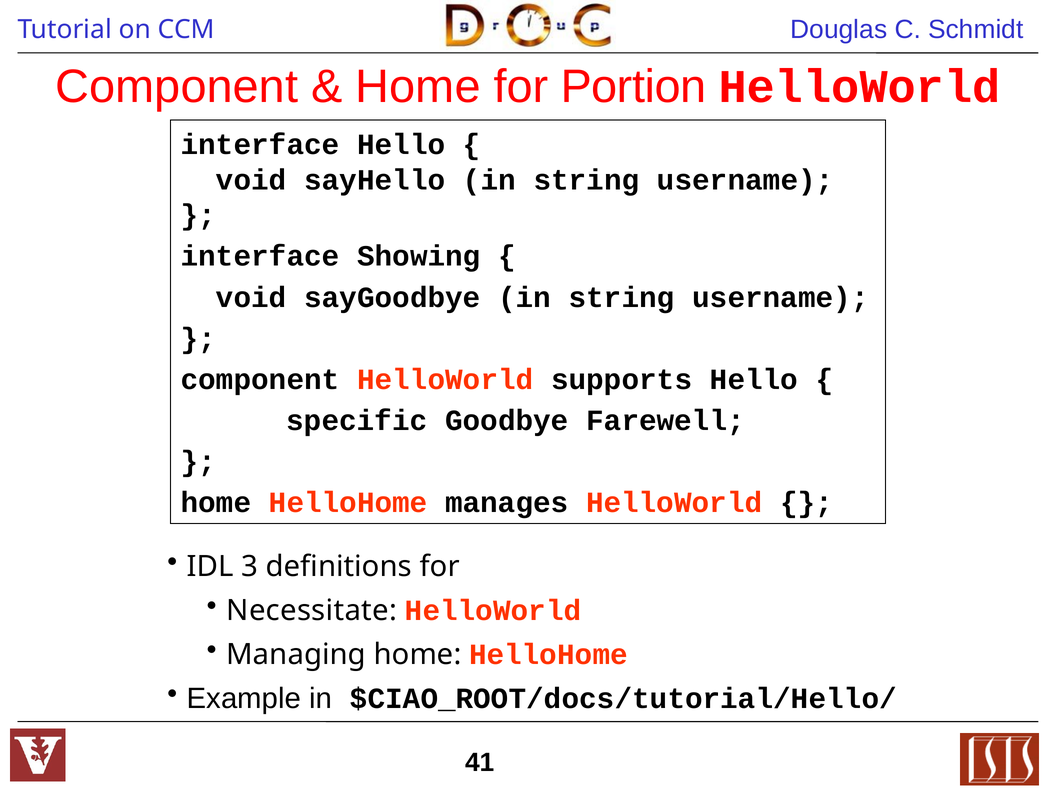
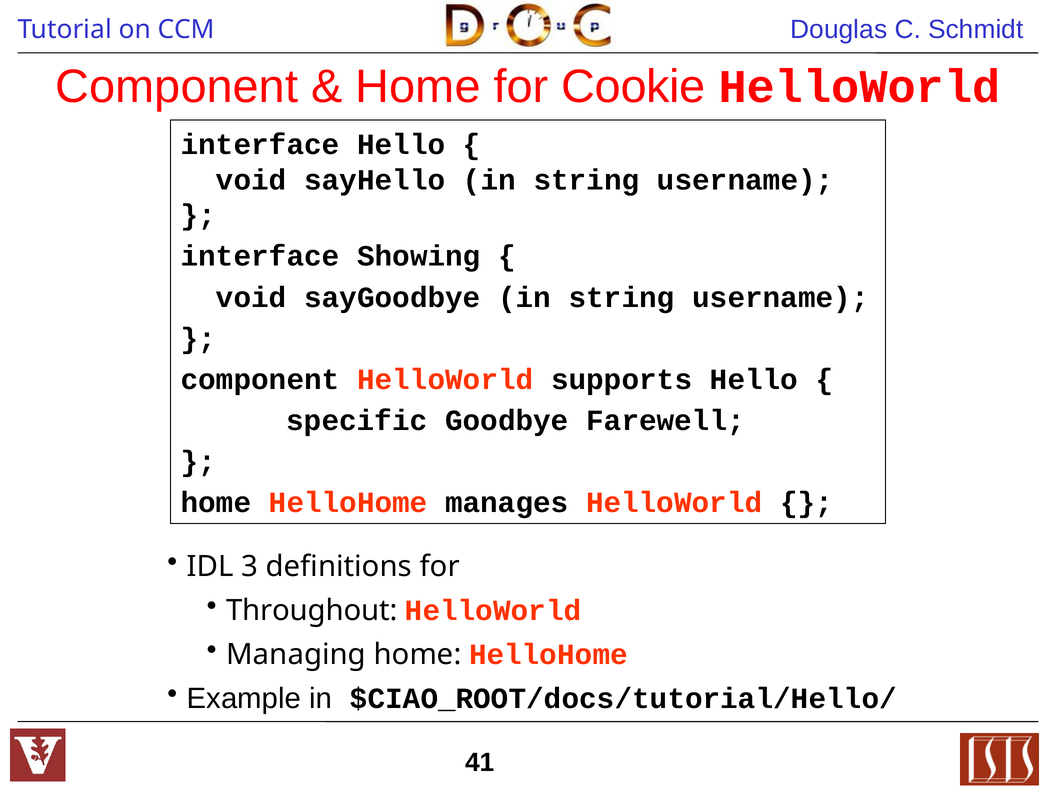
Portion: Portion -> Cookie
Necessitate: Necessitate -> Throughout
